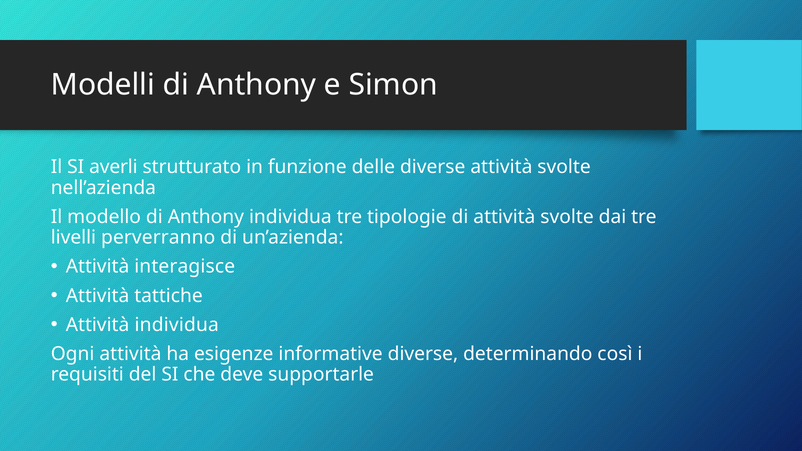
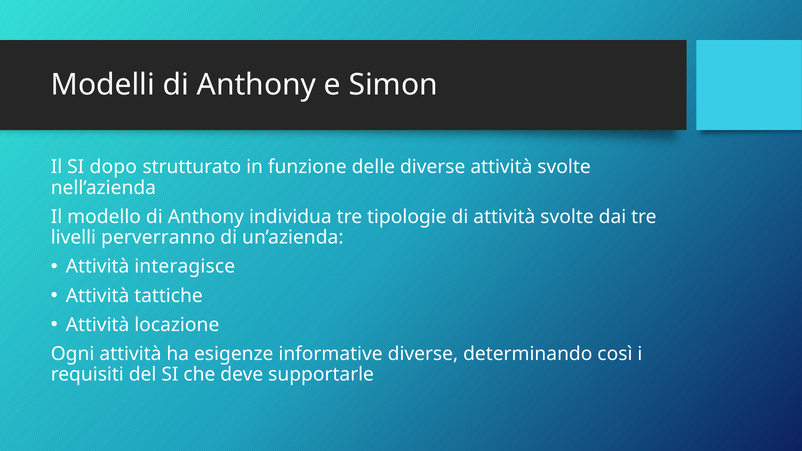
averli: averli -> dopo
Attività individua: individua -> locazione
